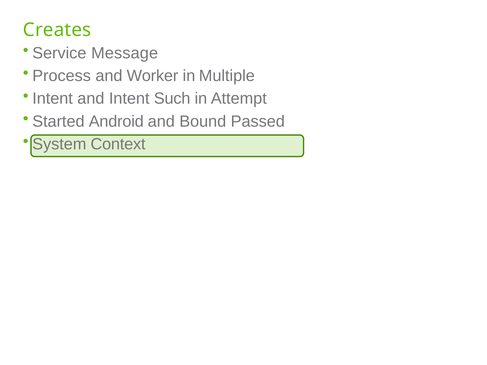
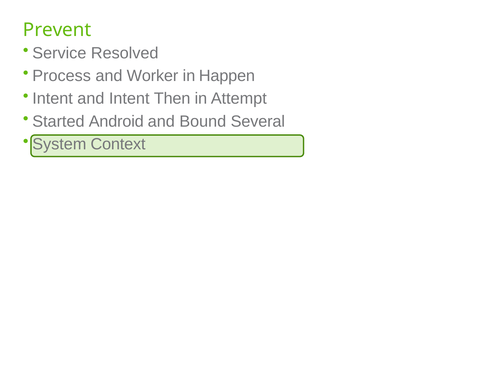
Creates: Creates -> Prevent
Message: Message -> Resolved
Multiple: Multiple -> Happen
Such: Such -> Then
Passed: Passed -> Several
